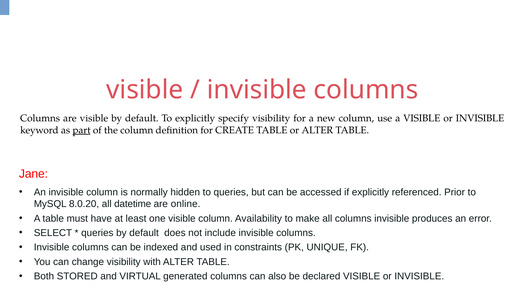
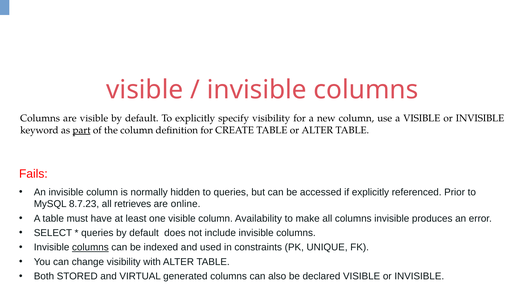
Jane: Jane -> Fails
8.0.20: 8.0.20 -> 8.7.23
datetime: datetime -> retrieves
columns at (90, 247) underline: none -> present
